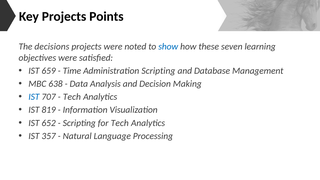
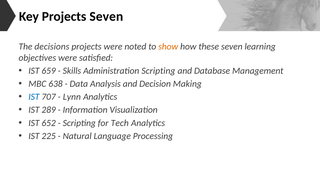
Projects Points: Points -> Seven
show colour: blue -> orange
Time: Time -> Skills
Tech at (72, 97): Tech -> Lynn
819: 819 -> 289
357: 357 -> 225
